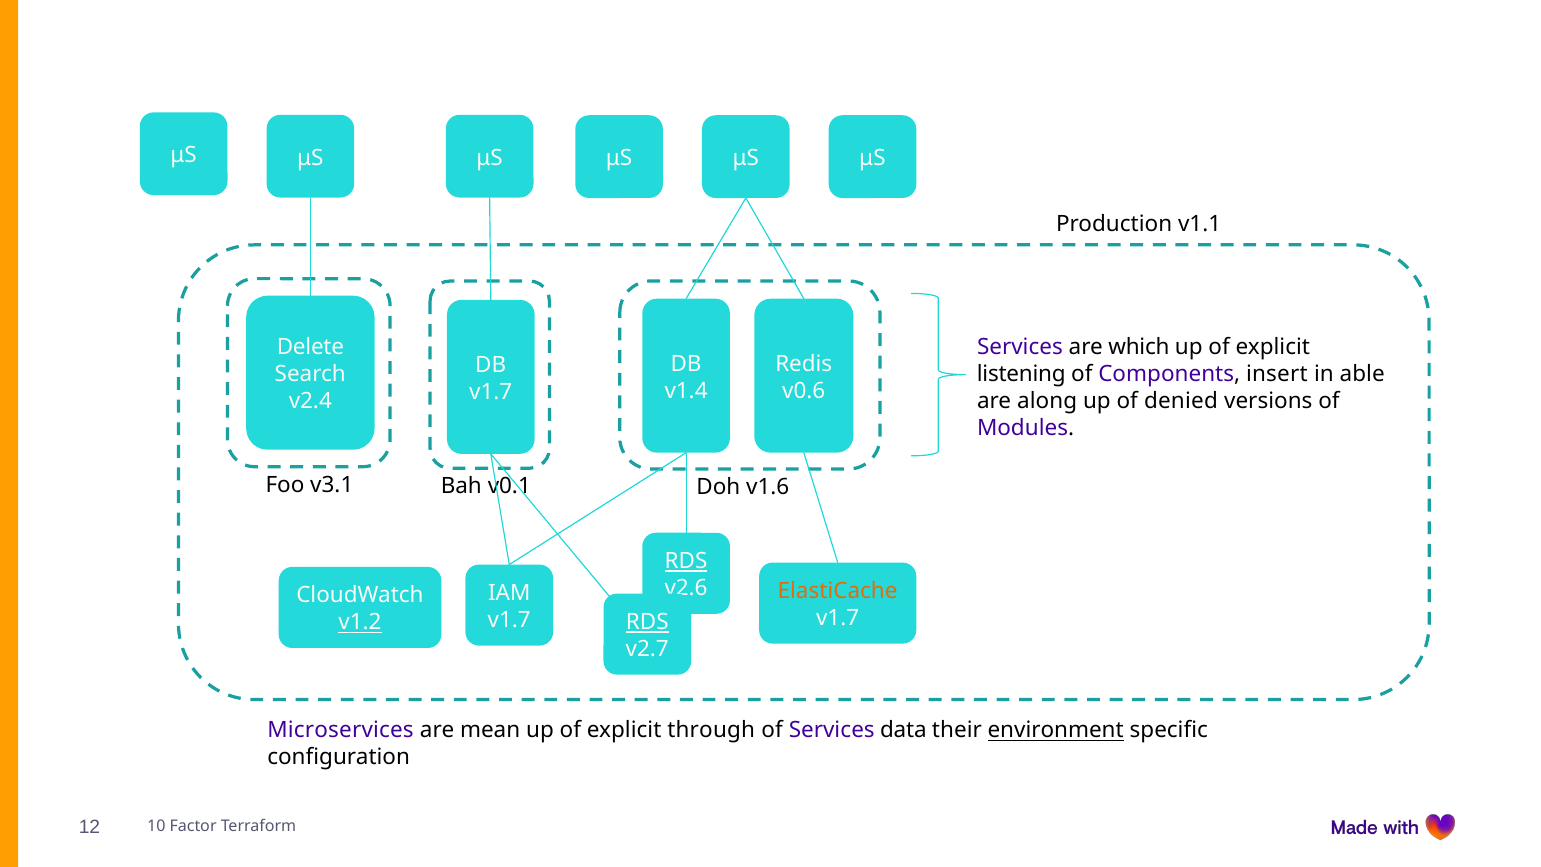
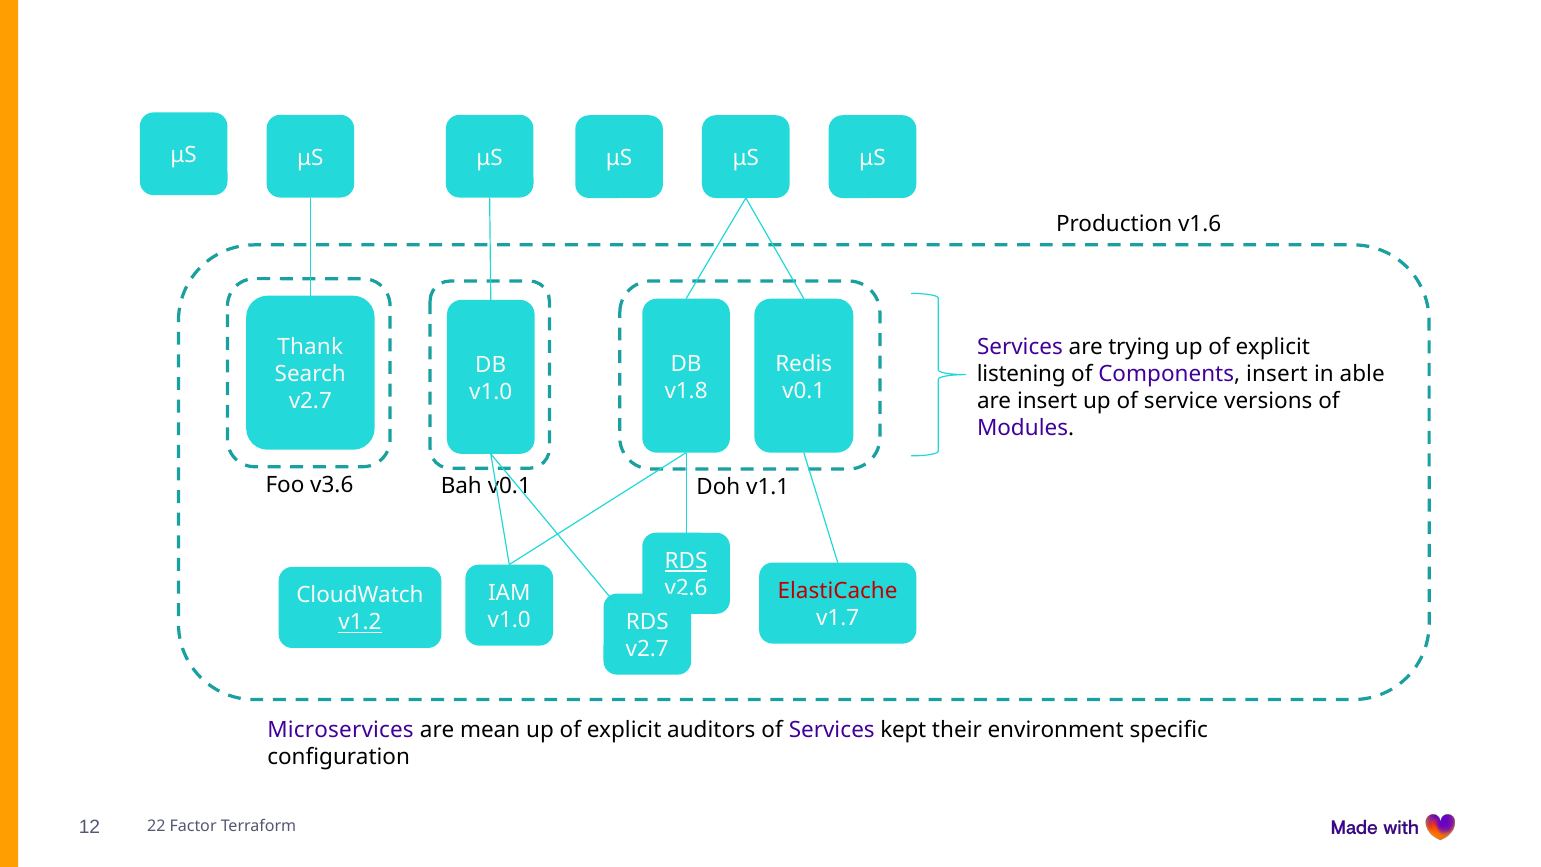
v1.1: v1.1 -> v1.6
which: which -> trying
Delete: Delete -> Thank
v1.4: v1.4 -> v1.8
v0.6 at (804, 391): v0.6 -> v0.1
v1.7 at (491, 392): v1.7 -> v1.0
are along: along -> insert
denied: denied -> service
v2.4 at (310, 401): v2.4 -> v2.7
v3.1: v3.1 -> v3.6
v1.6: v1.6 -> v1.1
ElastiCache colour: orange -> red
v1.7 at (509, 620): v1.7 -> v1.0
RDS at (647, 622) underline: present -> none
through: through -> auditors
data: data -> kept
environment underline: present -> none
10: 10 -> 22
